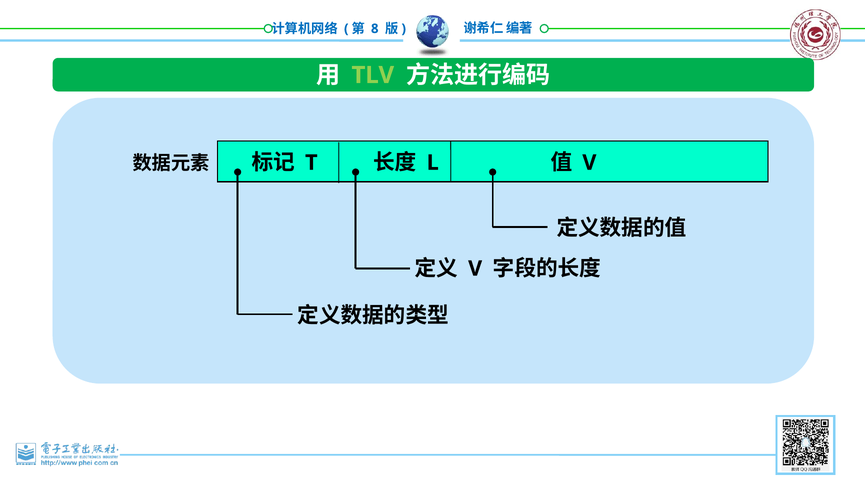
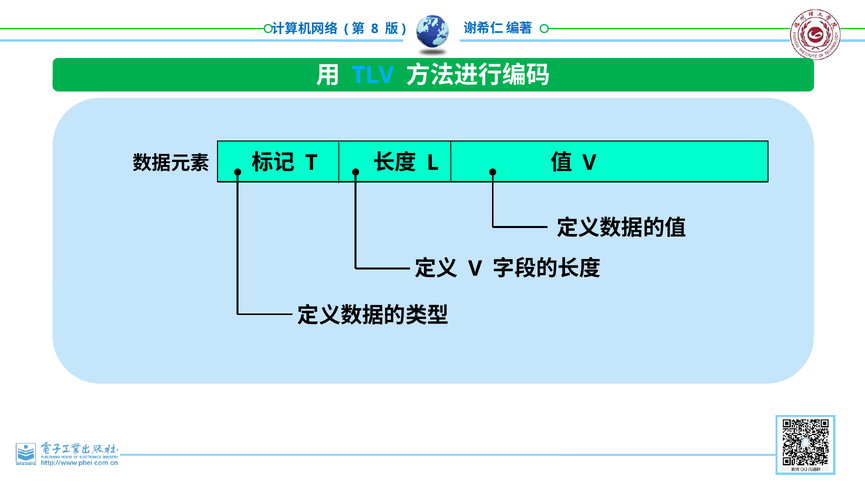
TLV colour: light green -> light blue
